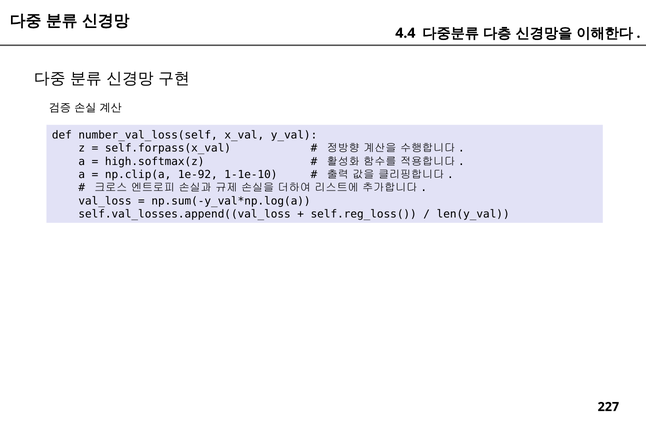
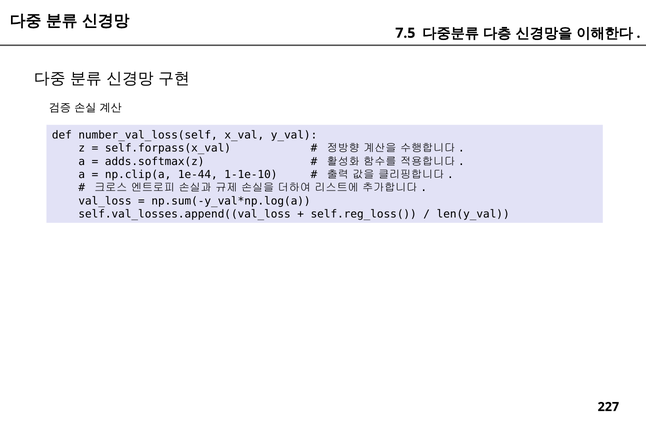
4.4: 4.4 -> 7.5
high.softmax(z: high.softmax(z -> adds.softmax(z
1e-92: 1e-92 -> 1e-44
